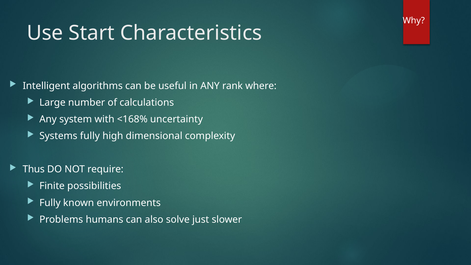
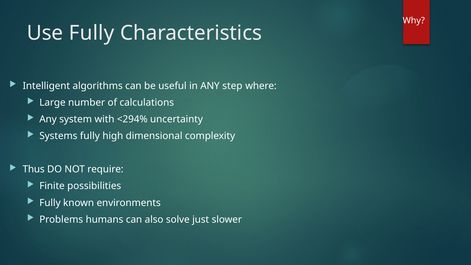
Use Start: Start -> Fully
rank: rank -> step
<168%: <168% -> <294%
